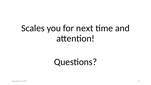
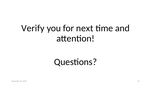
Scales: Scales -> Verify
